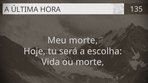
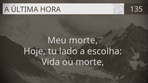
será: será -> lado
